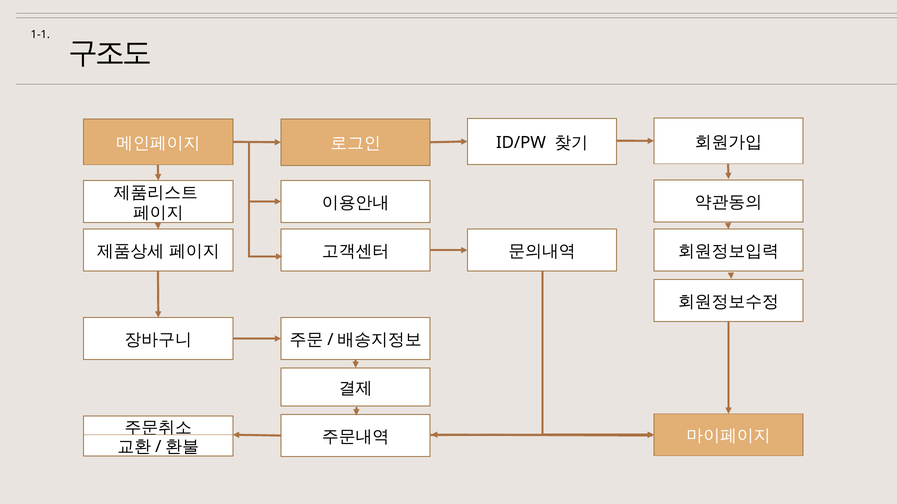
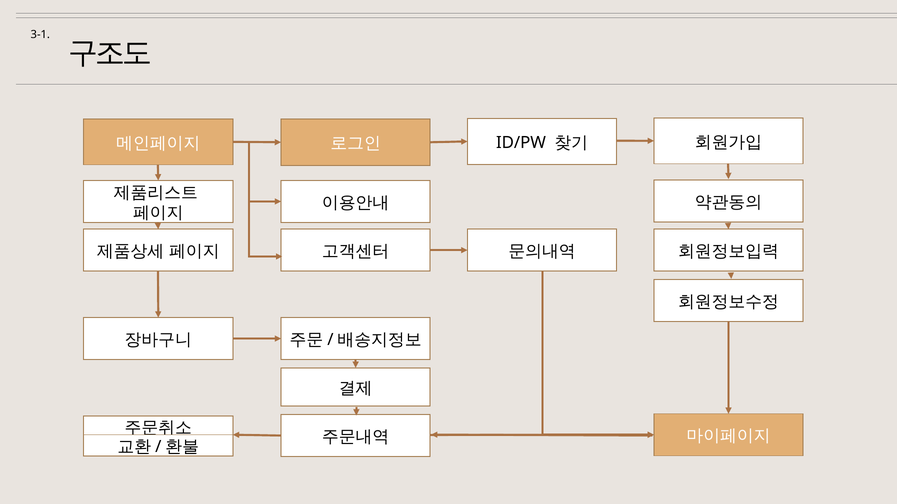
1-1: 1-1 -> 3-1
